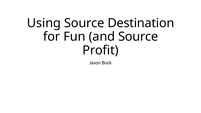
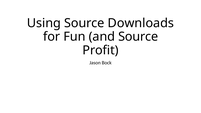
Destination: Destination -> Downloads
